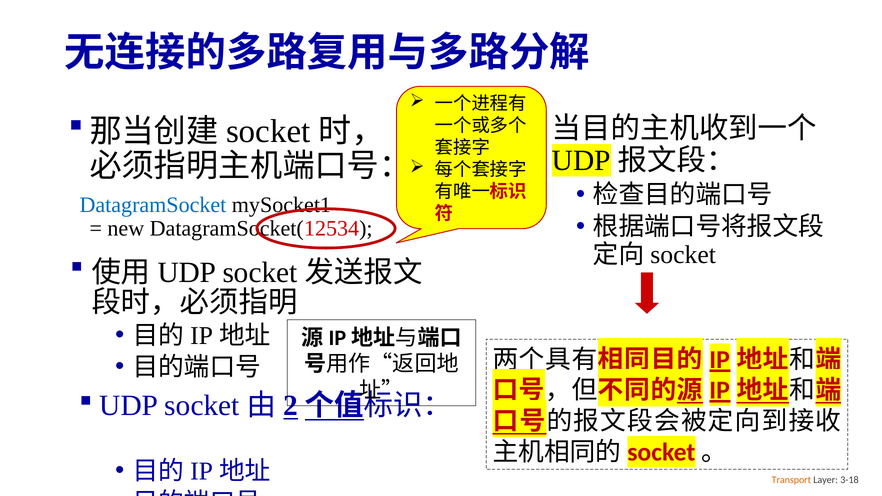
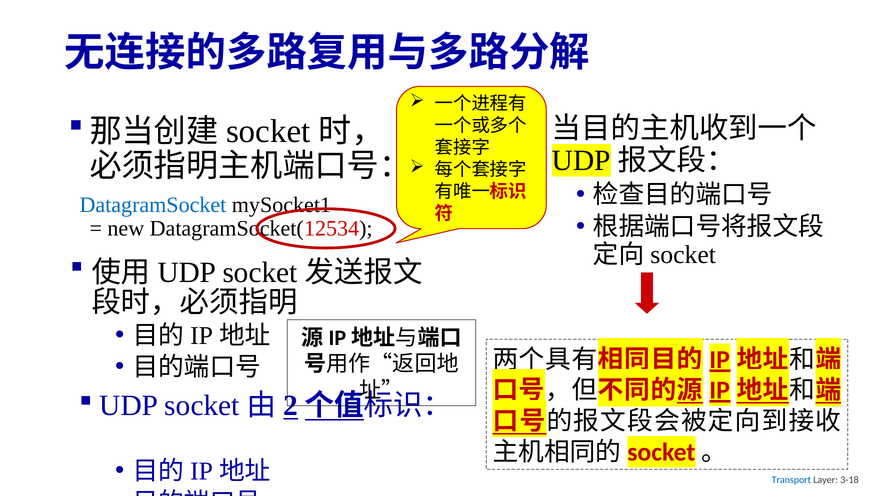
Transport colour: orange -> blue
